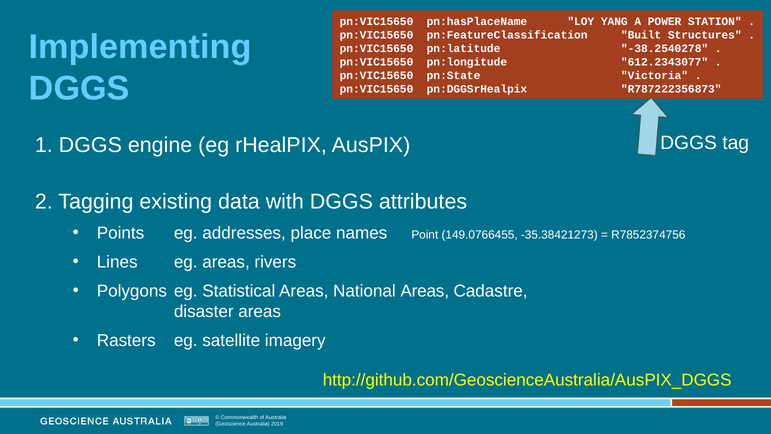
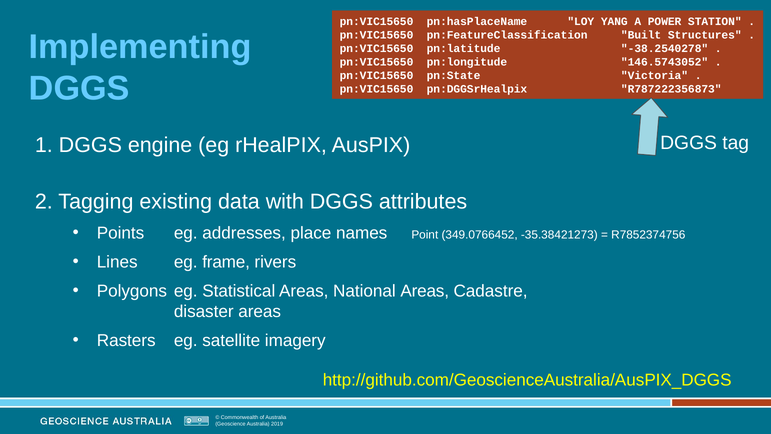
612.2343077: 612.2343077 -> 146.5743052
149.0766455: 149.0766455 -> 349.0766452
eg areas: areas -> frame
